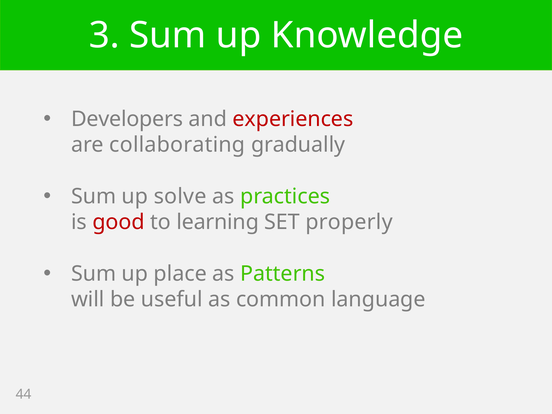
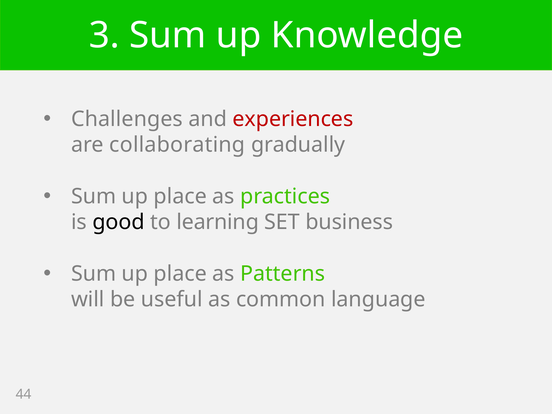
Developers: Developers -> Challenges
solve at (180, 196): solve -> place
good colour: red -> black
properly: properly -> business
